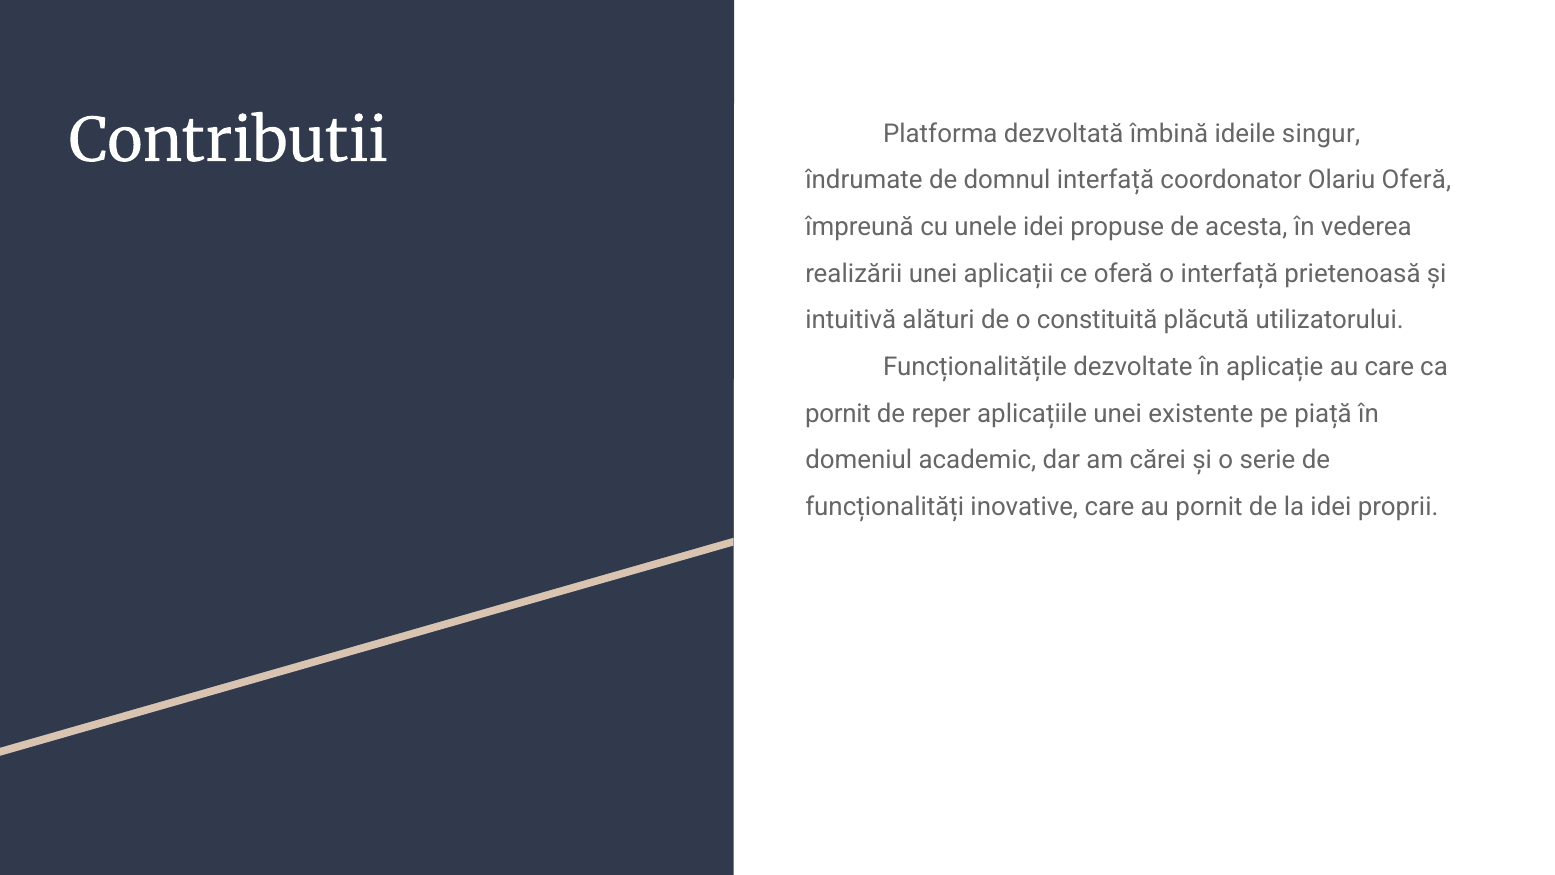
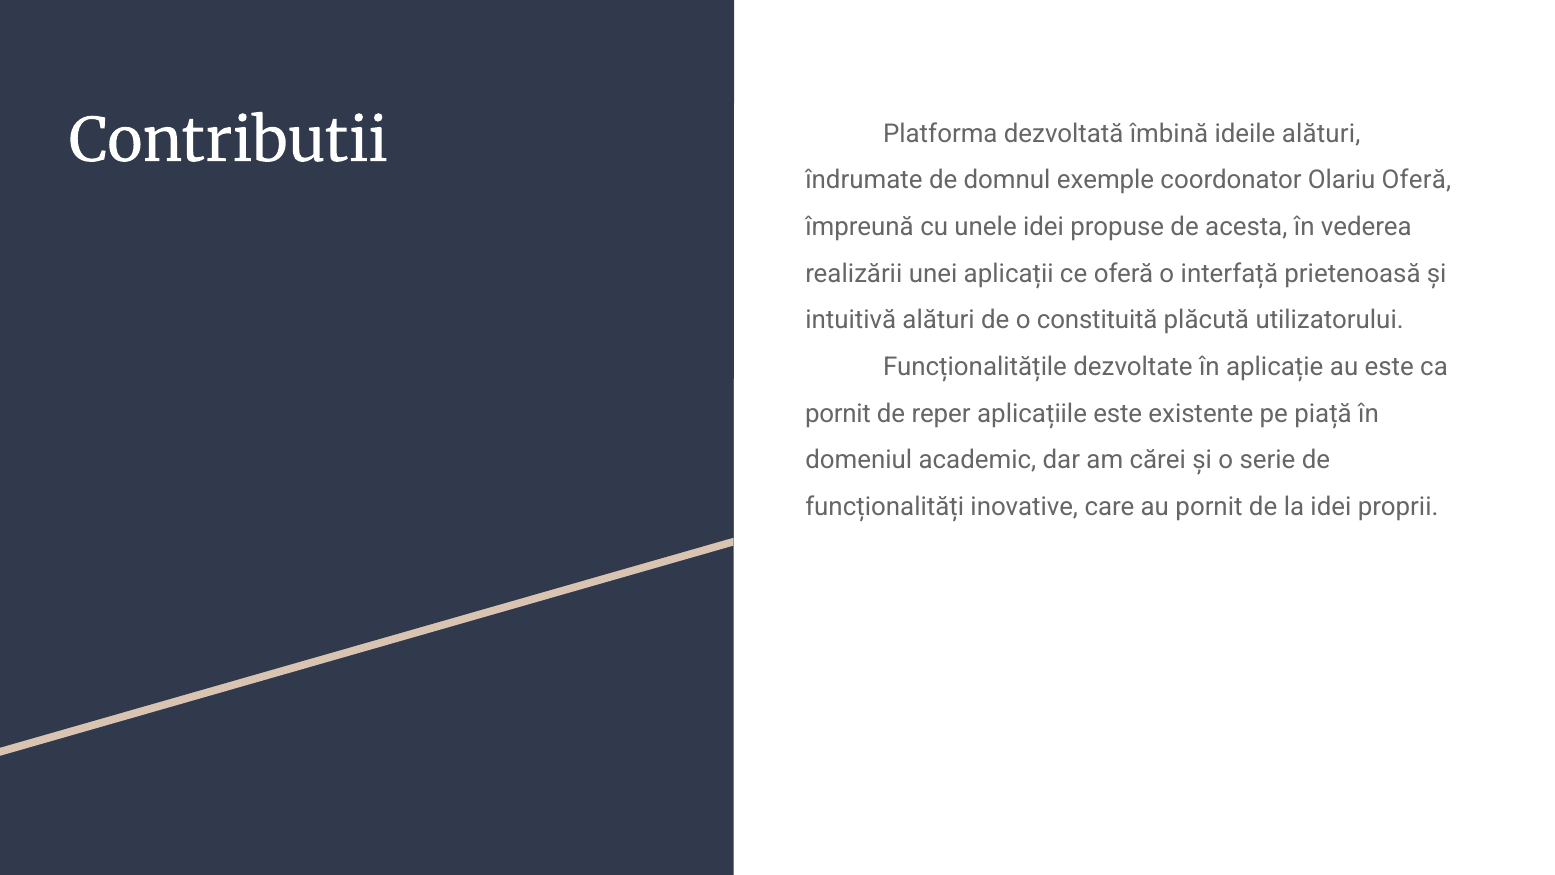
ideile singur: singur -> alături
domnul interfață: interfață -> exemple
au care: care -> este
aplicațiile unei: unei -> este
